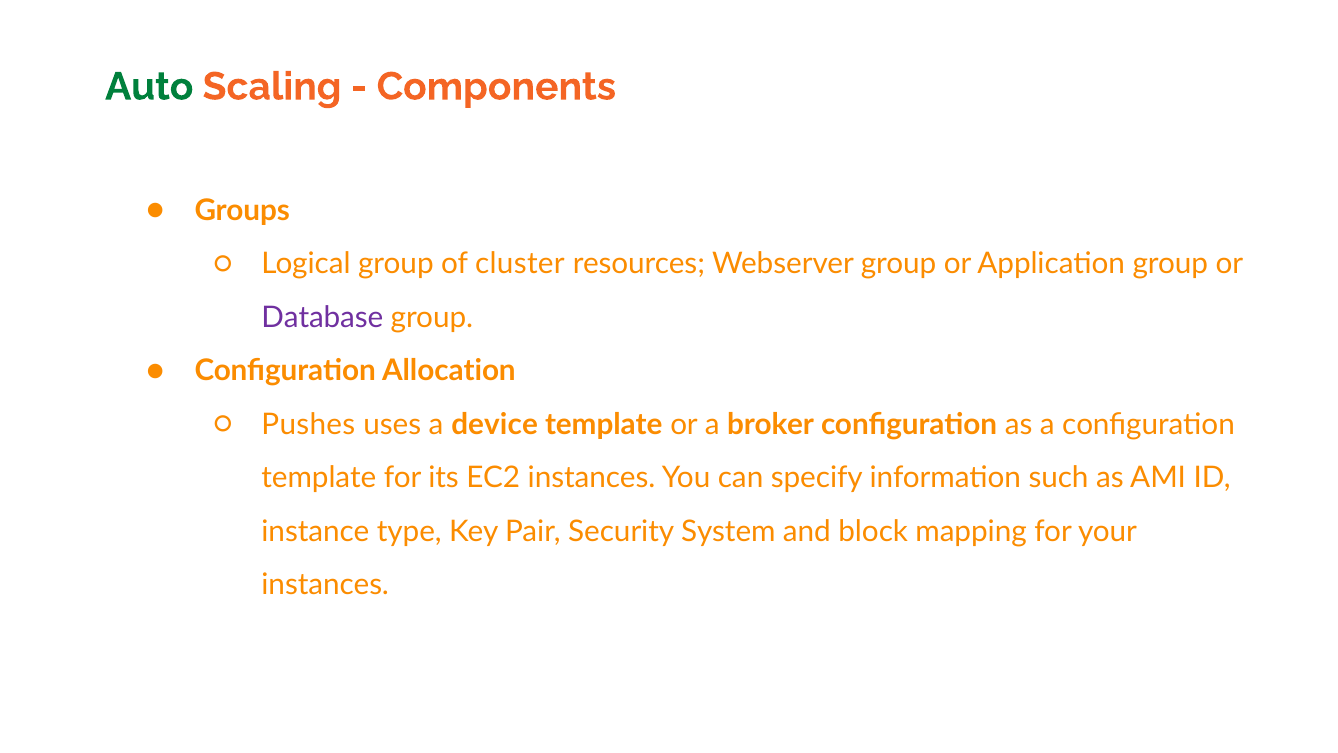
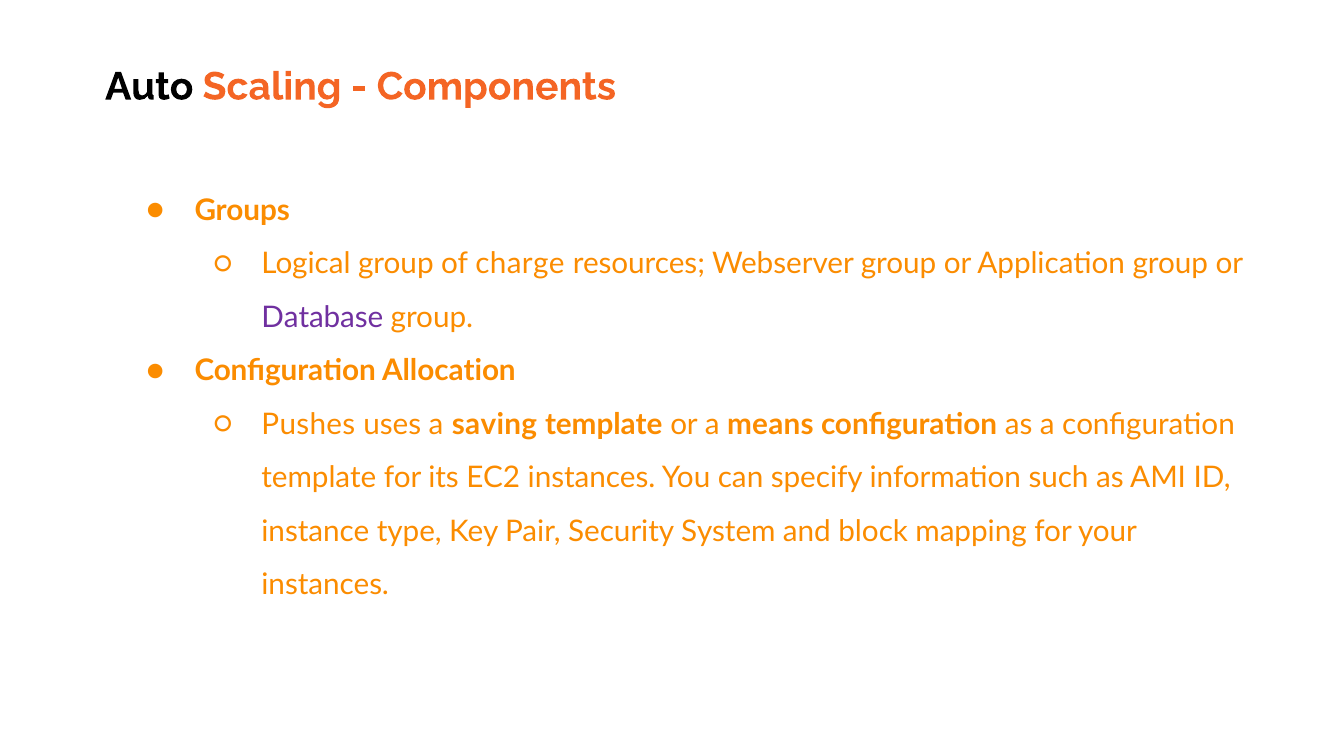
Auto colour: green -> black
cluster: cluster -> charge
device: device -> saving
broker: broker -> means
